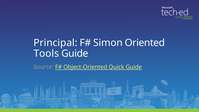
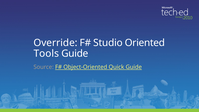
Principal: Principal -> Override
Simon: Simon -> Studio
